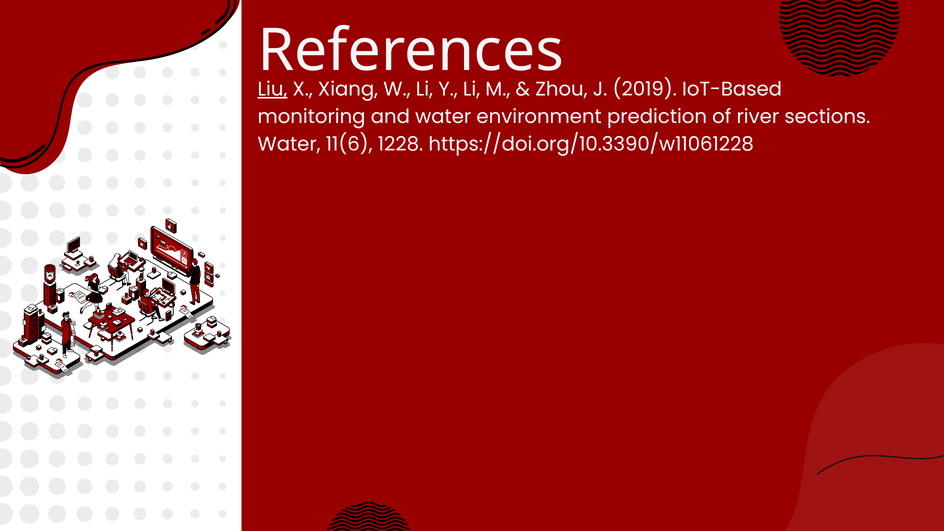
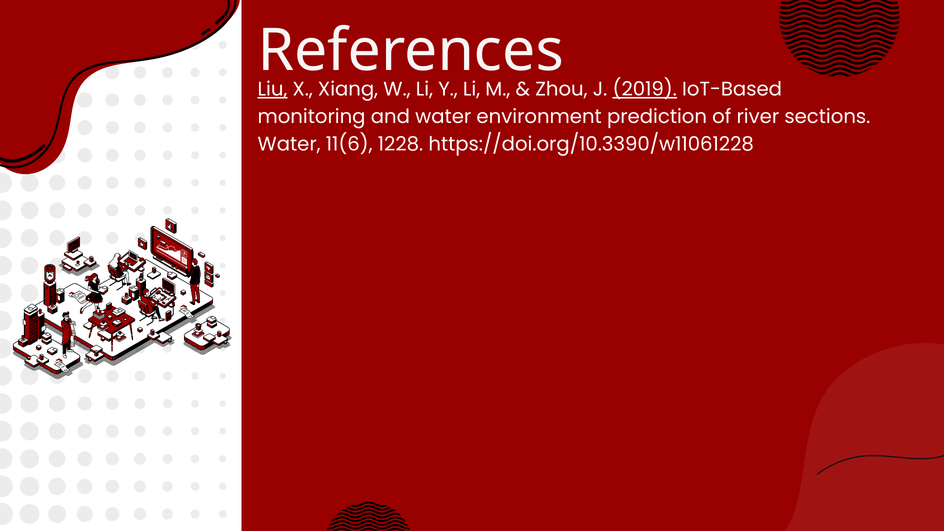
2019 underline: none -> present
